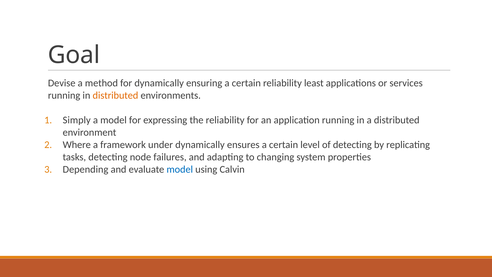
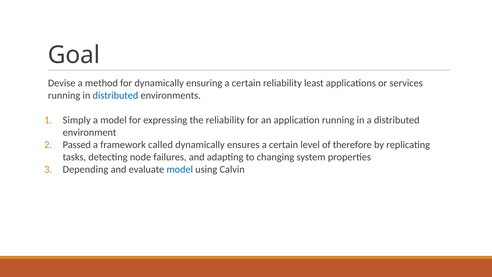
distributed at (115, 96) colour: orange -> blue
Where: Where -> Passed
under: under -> called
of detecting: detecting -> therefore
